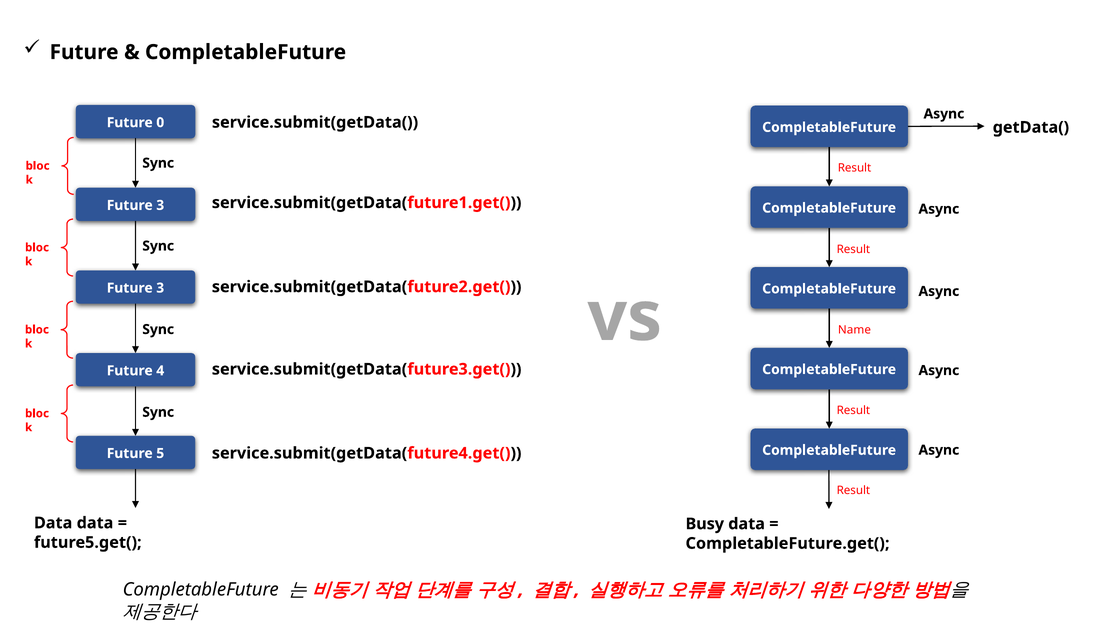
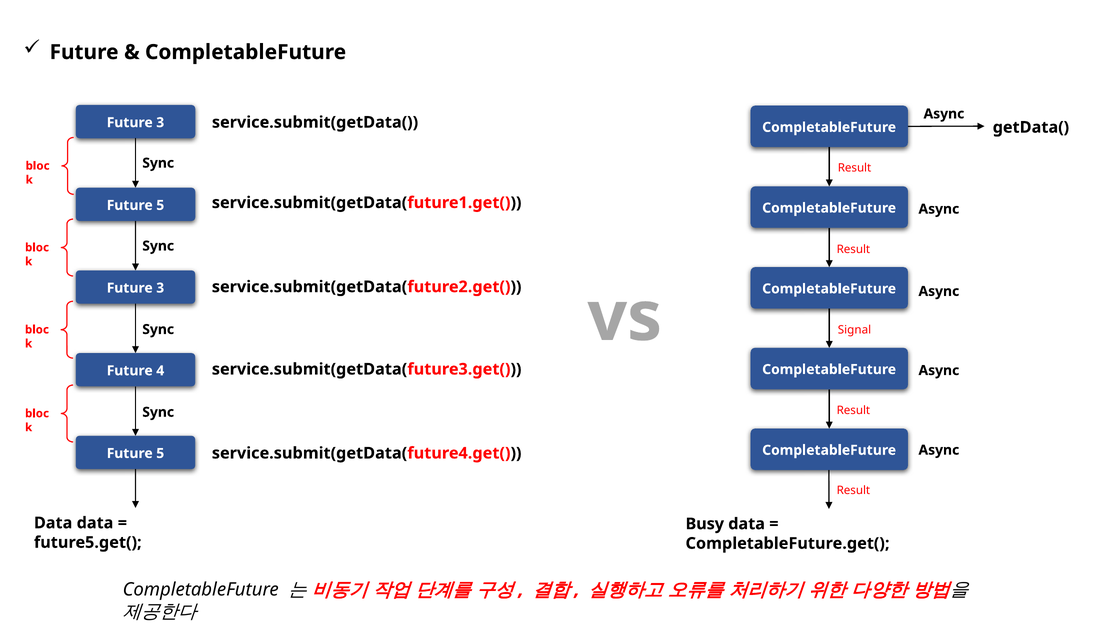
0 at (160, 123): 0 -> 3
3 at (160, 205): 3 -> 5
Name: Name -> Signal
